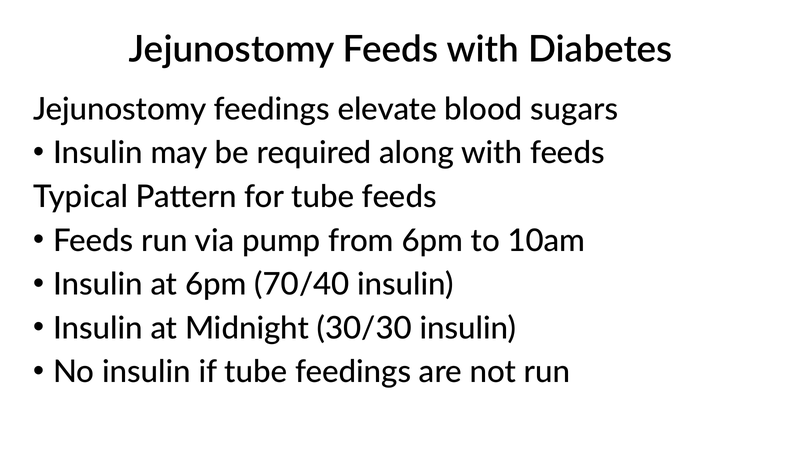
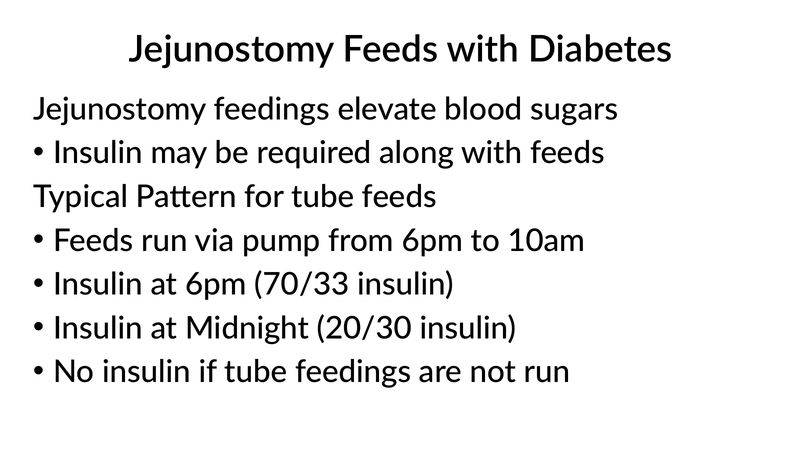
70/40: 70/40 -> 70/33
30/30: 30/30 -> 20/30
